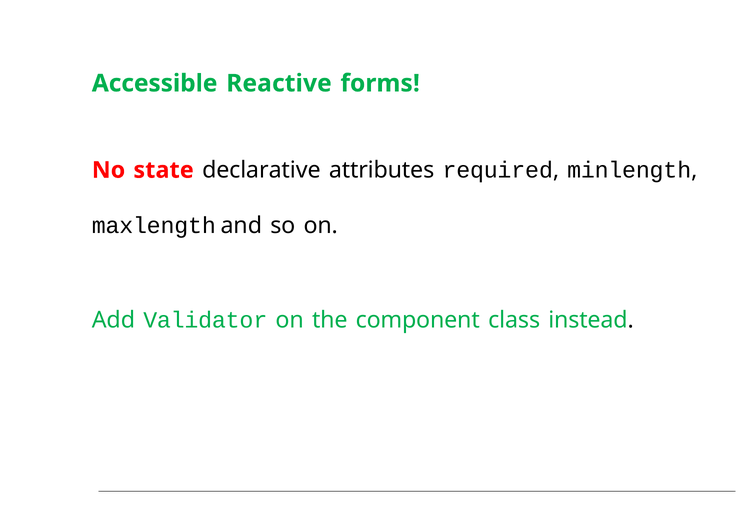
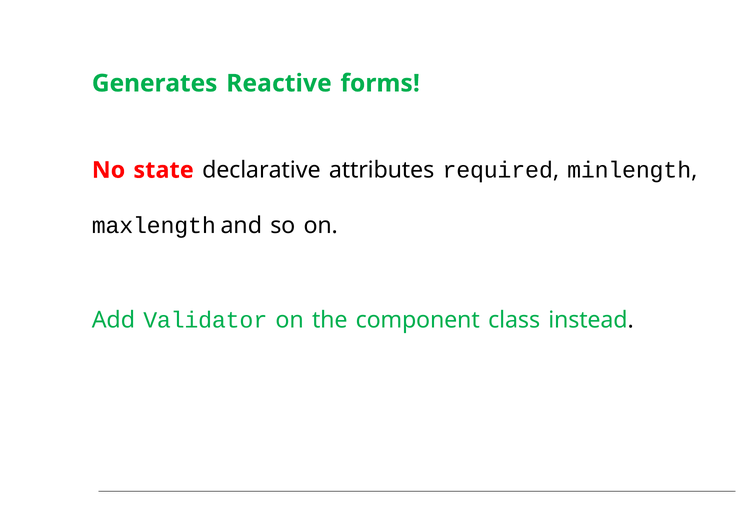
Accessible: Accessible -> Generates
